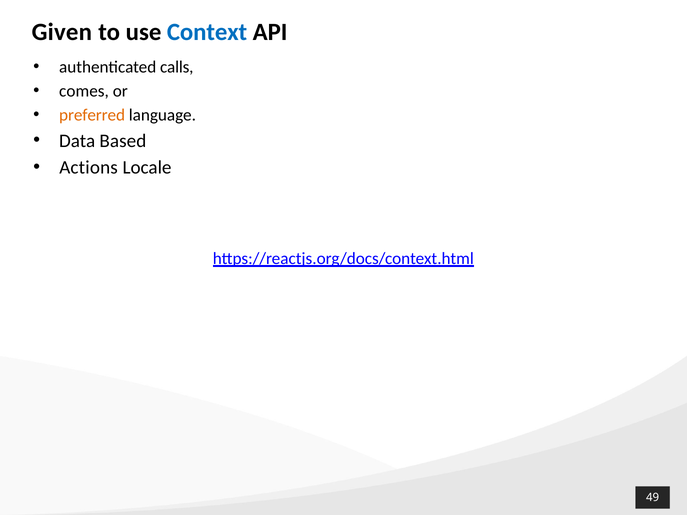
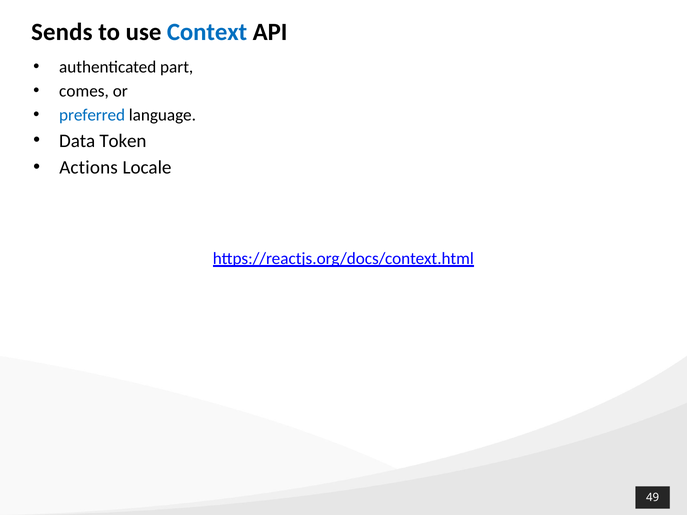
Given: Given -> Sends
calls: calls -> part
preferred colour: orange -> blue
Based: Based -> Token
